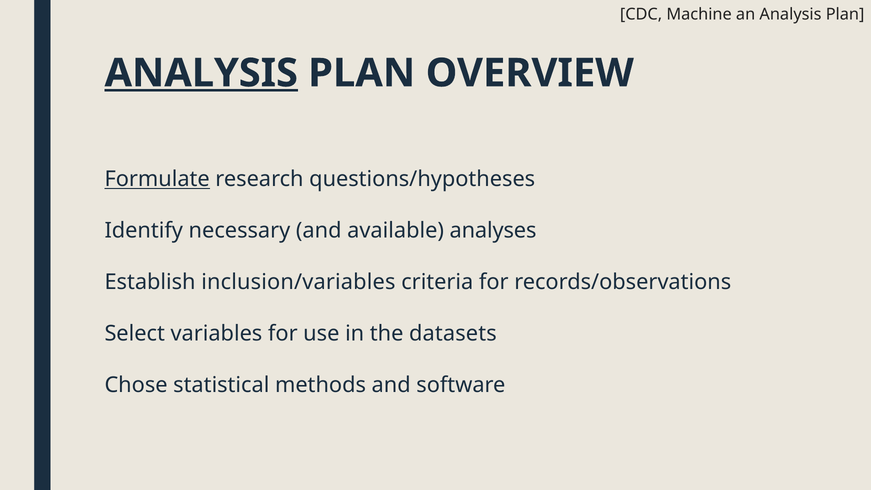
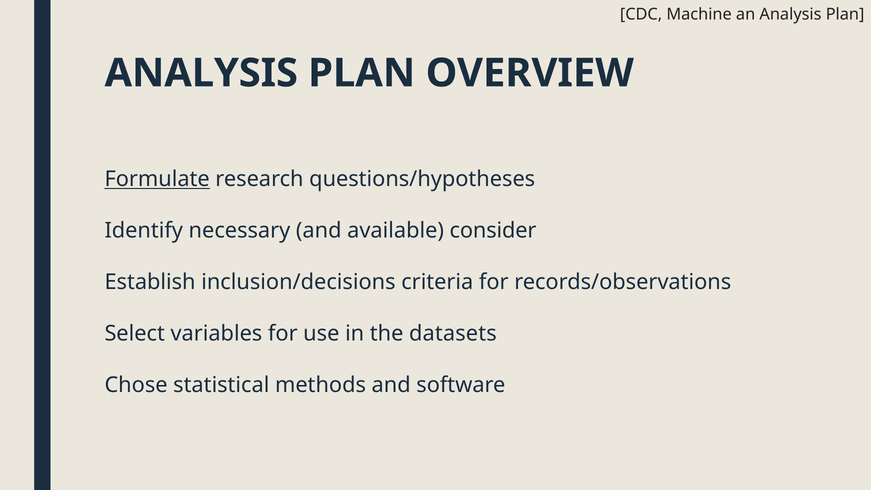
ANALYSIS at (201, 73) underline: present -> none
analyses: analyses -> consider
inclusion/variables: inclusion/variables -> inclusion/decisions
